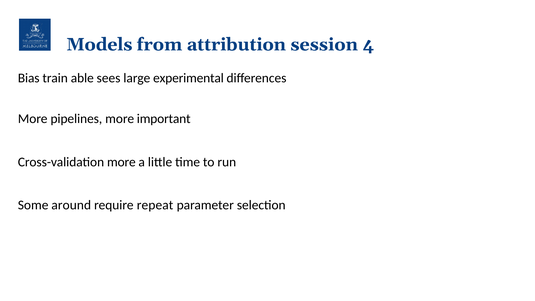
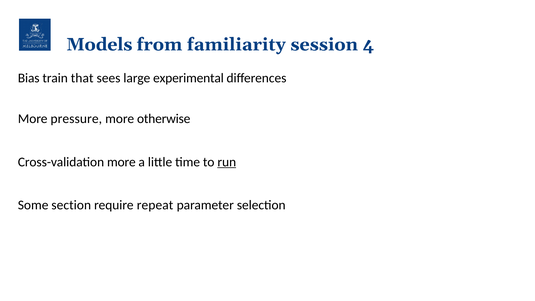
attribution: attribution -> familiarity
able: able -> that
pipelines: pipelines -> pressure
important: important -> otherwise
run underline: none -> present
around: around -> section
